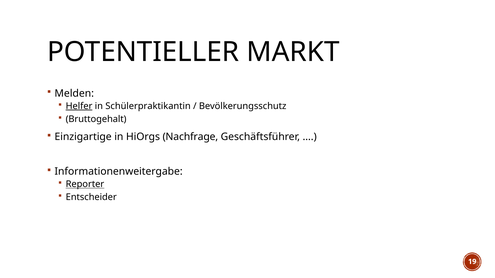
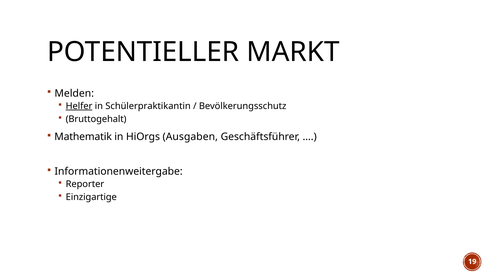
Einzigartige: Einzigartige -> Mathematik
Nachfrage: Nachfrage -> Ausgaben
Reporter underline: present -> none
Entscheider: Entscheider -> Einzigartige
